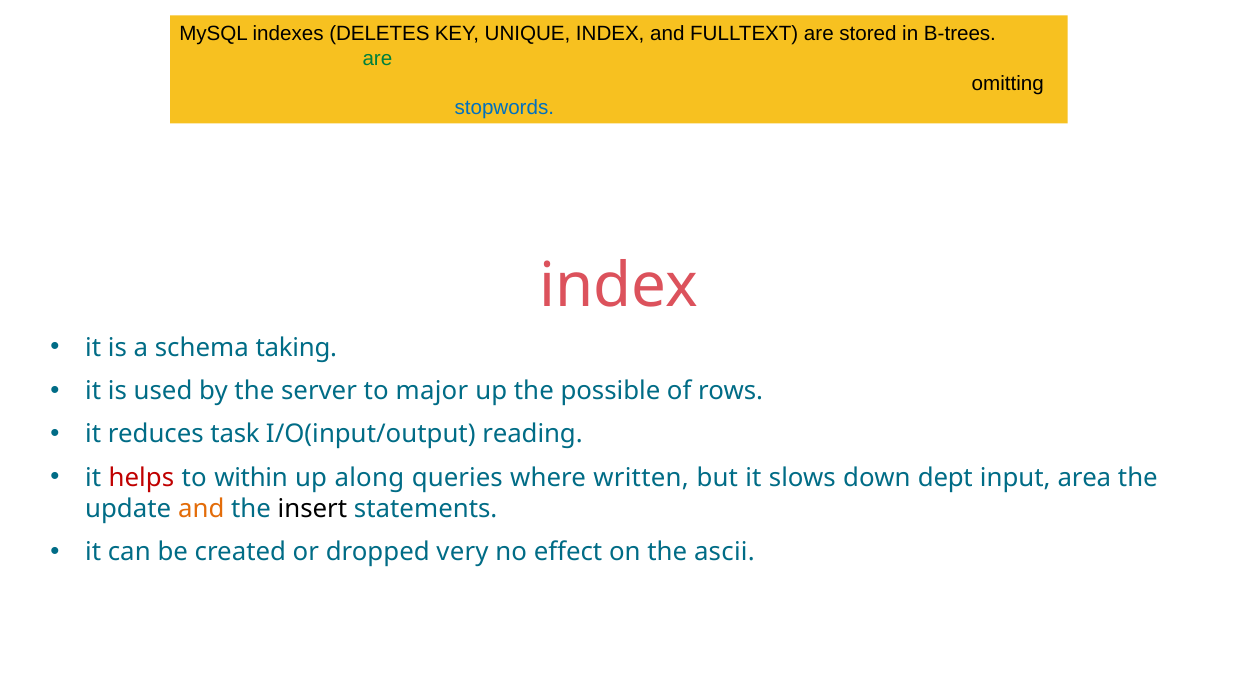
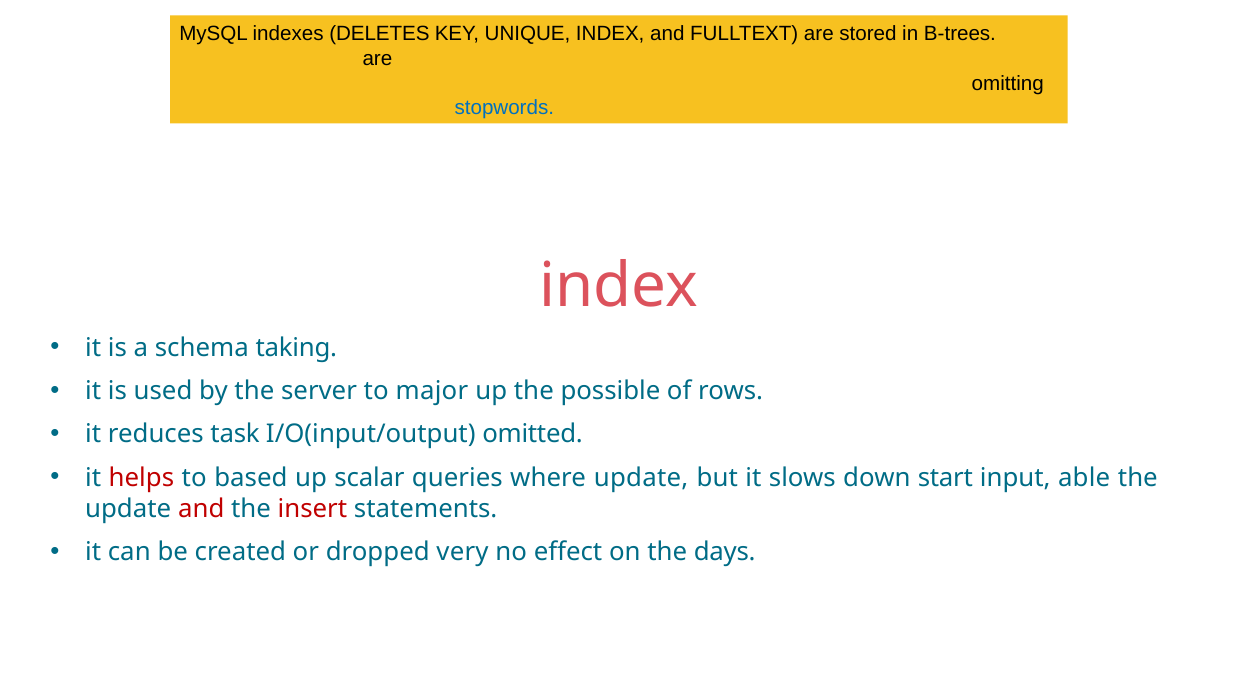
are at (377, 59) colour: green -> black
reading: reading -> omitted
to within: within -> based
along: along -> scalar
where written: written -> update
dept: dept -> start
area: area -> able
and at (201, 509) colour: orange -> red
insert colour: black -> red
ascii: ascii -> days
